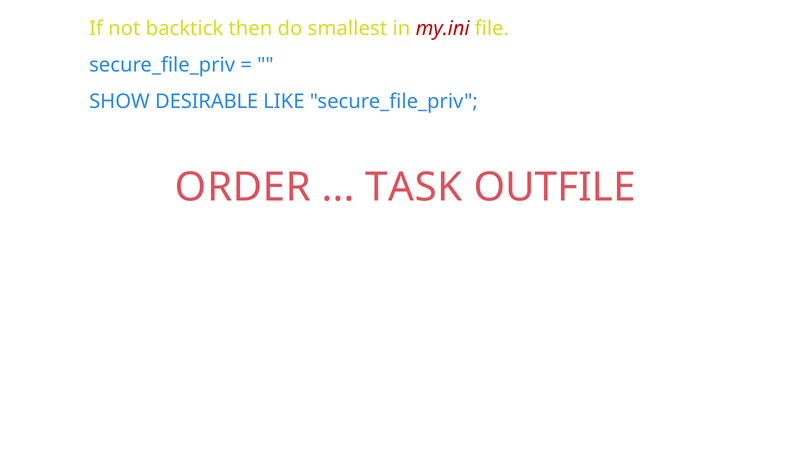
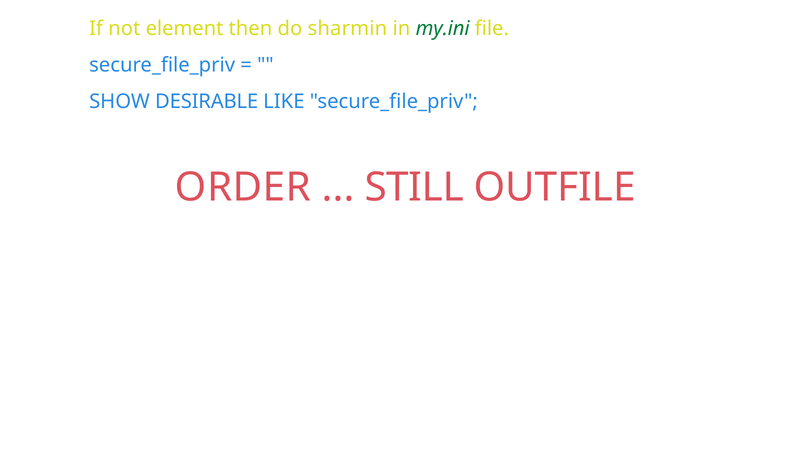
backtick: backtick -> element
smallest: smallest -> sharmin
my.ini colour: red -> green
TASK: TASK -> STILL
